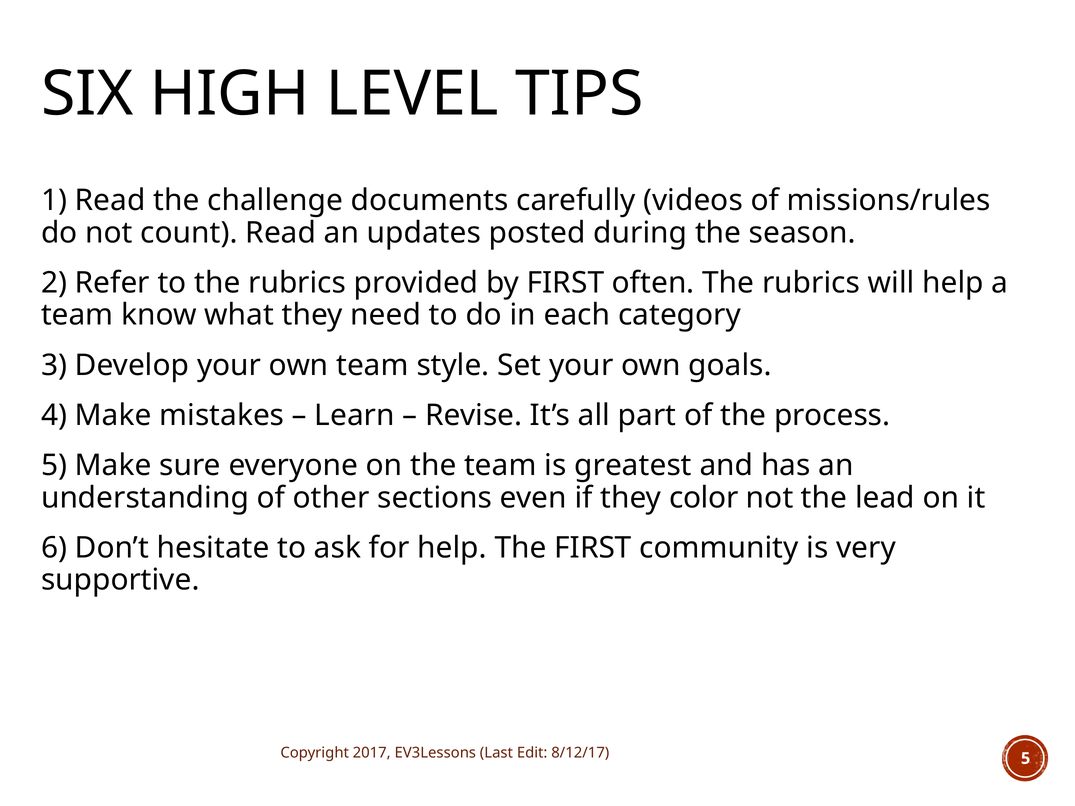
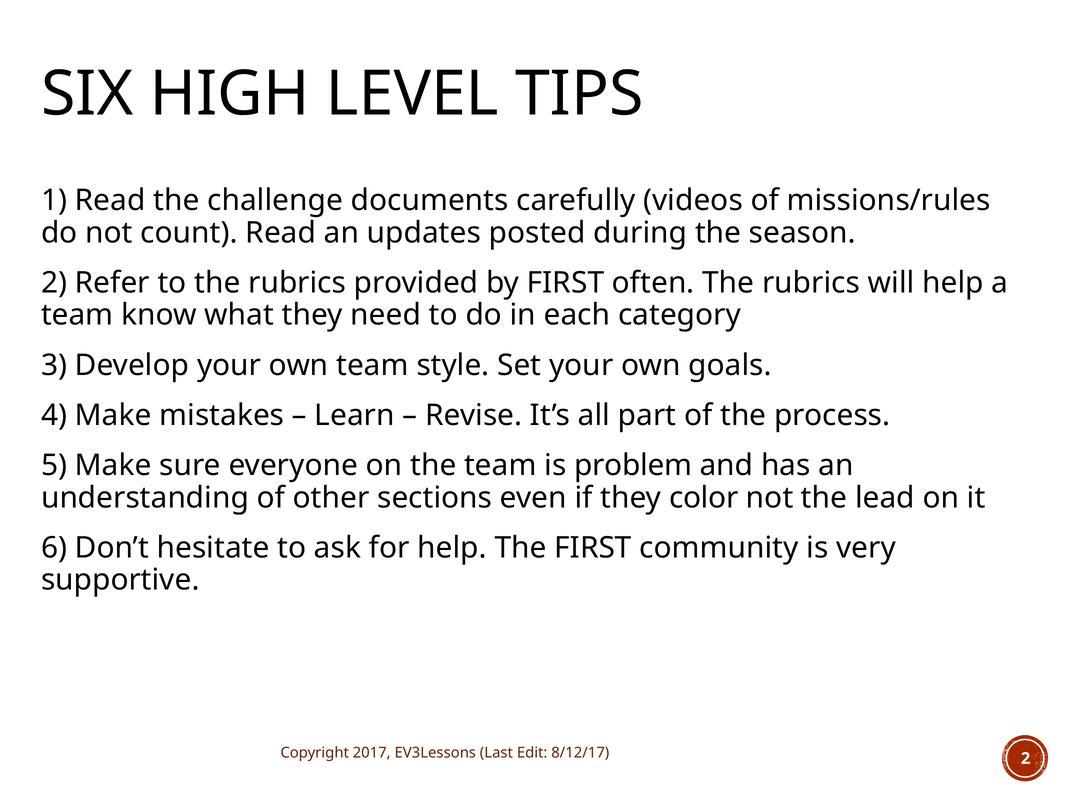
greatest: greatest -> problem
8/12/17 5: 5 -> 2
